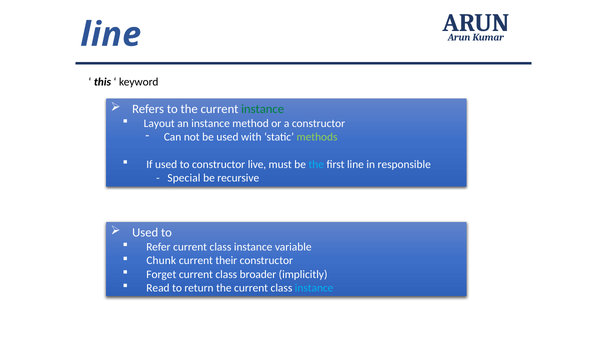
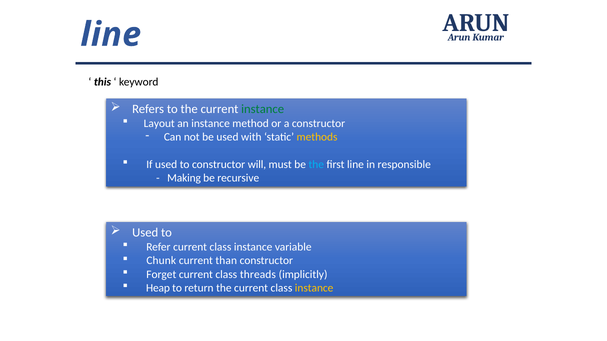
methods colour: light green -> yellow
live: live -> will
Special: Special -> Making
their: their -> than
broader: broader -> threads
Read: Read -> Heap
instance at (314, 288) colour: light blue -> yellow
